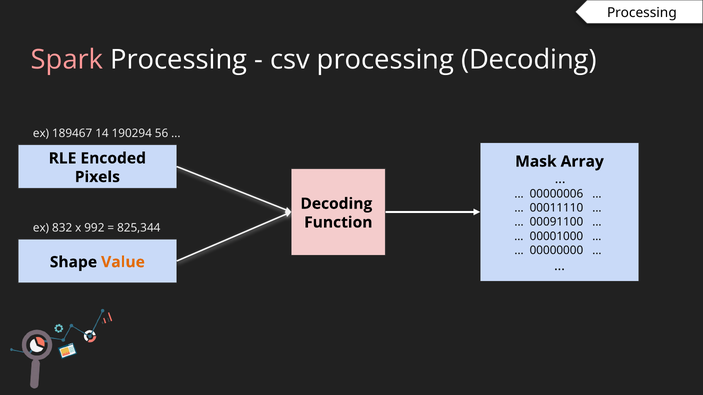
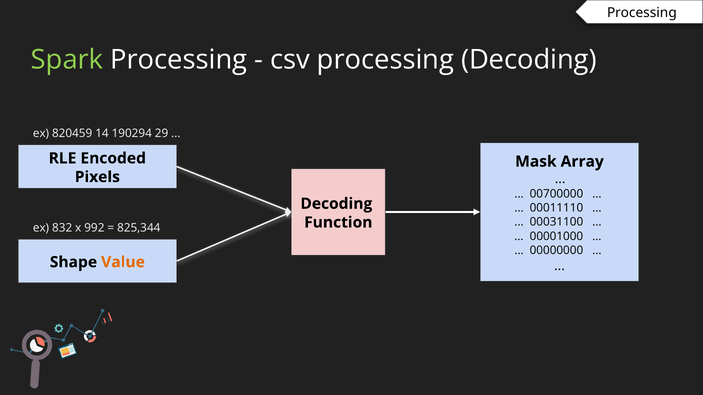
Spark colour: pink -> light green
189467: 189467 -> 820459
56: 56 -> 29
00000006: 00000006 -> 00700000
00091100: 00091100 -> 00031100
